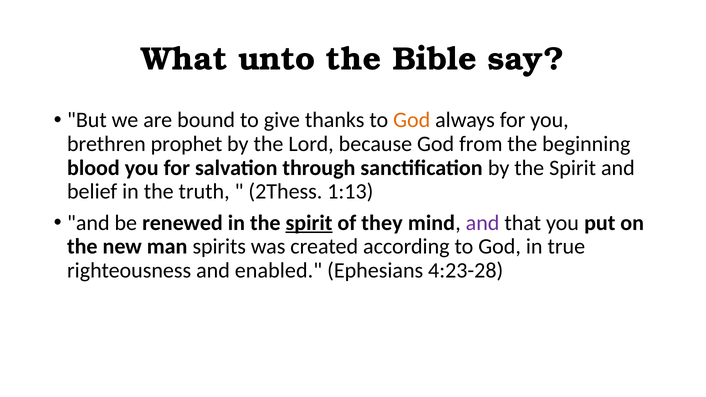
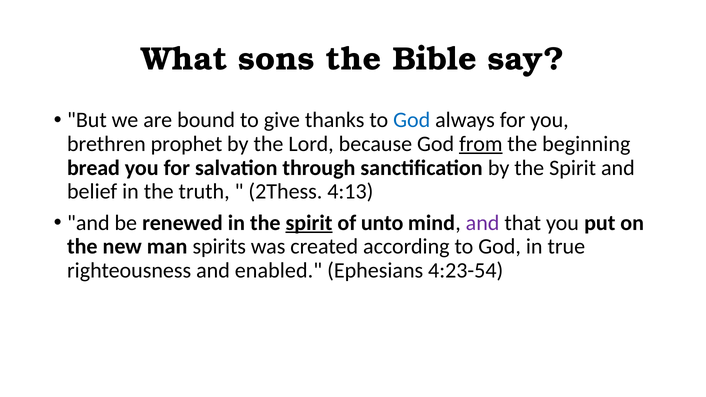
unto: unto -> sons
God at (412, 120) colour: orange -> blue
from underline: none -> present
blood: blood -> bread
1:13: 1:13 -> 4:13
they: they -> unto
4:23-28: 4:23-28 -> 4:23-54
